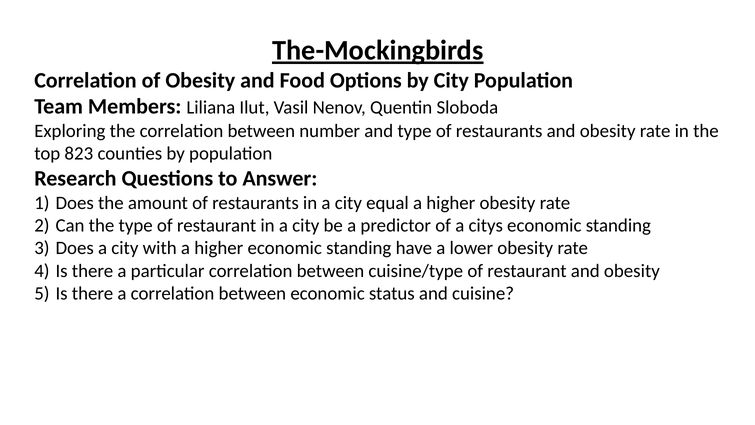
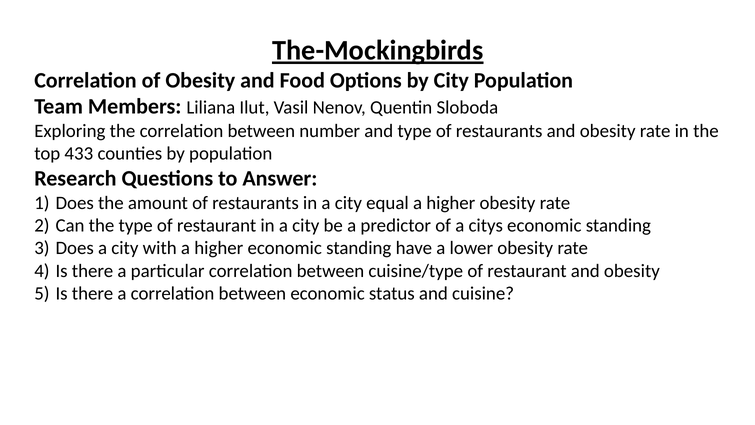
823: 823 -> 433
